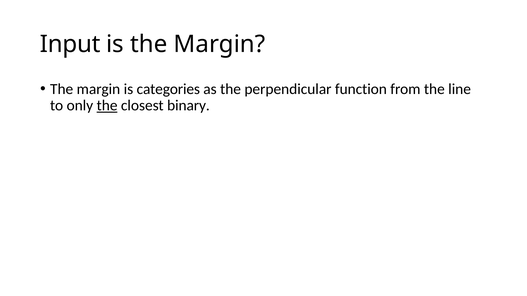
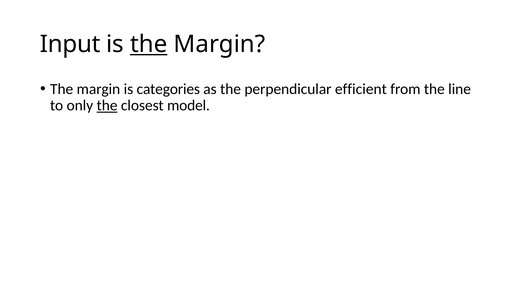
the at (149, 44) underline: none -> present
function: function -> efficient
binary: binary -> model
